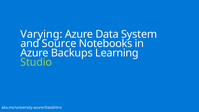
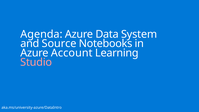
Varying: Varying -> Agenda
Backups: Backups -> Account
Studio colour: light green -> pink
